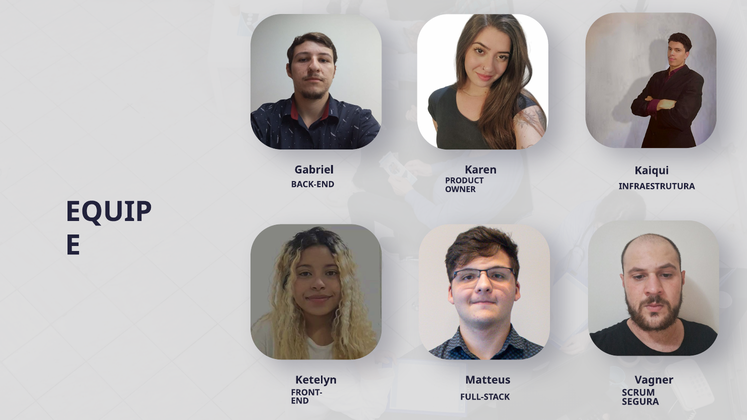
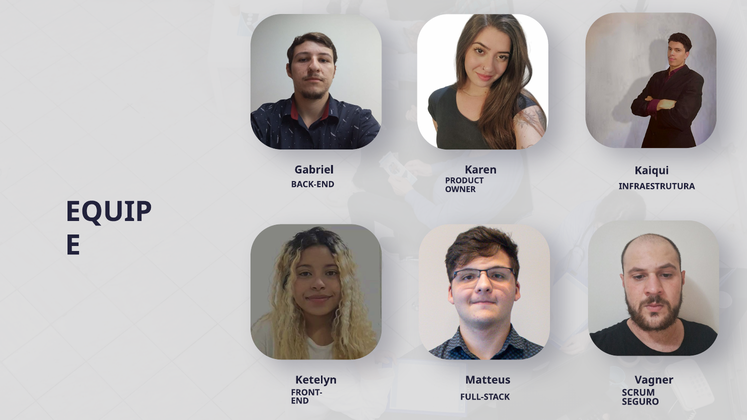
SEGURA: SEGURA -> SEGURO
